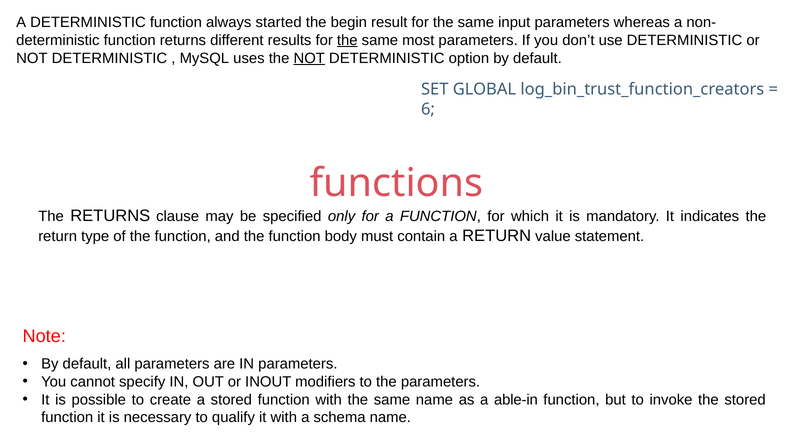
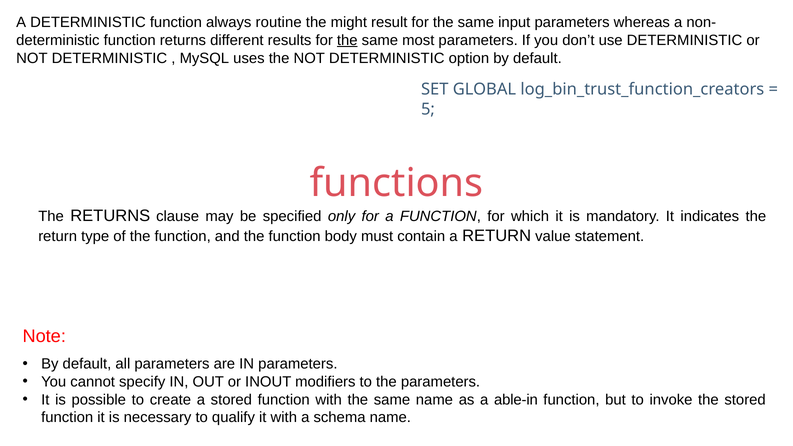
started: started -> routine
begin: begin -> might
NOT at (309, 58) underline: present -> none
6: 6 -> 5
